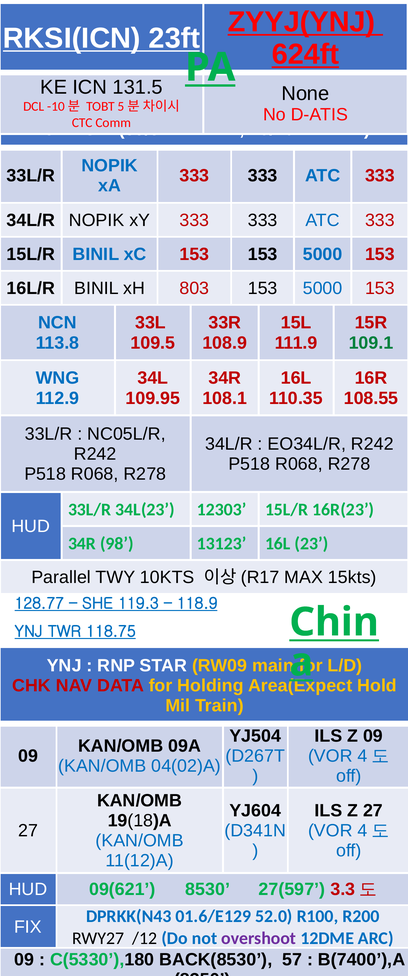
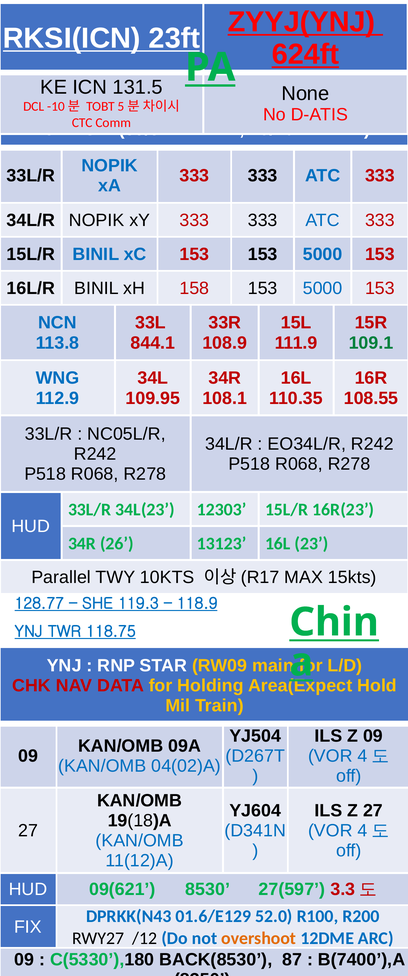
803: 803 -> 158
109.5: 109.5 -> 844.1
98: 98 -> 26
overshoot colour: purple -> orange
57: 57 -> 87
